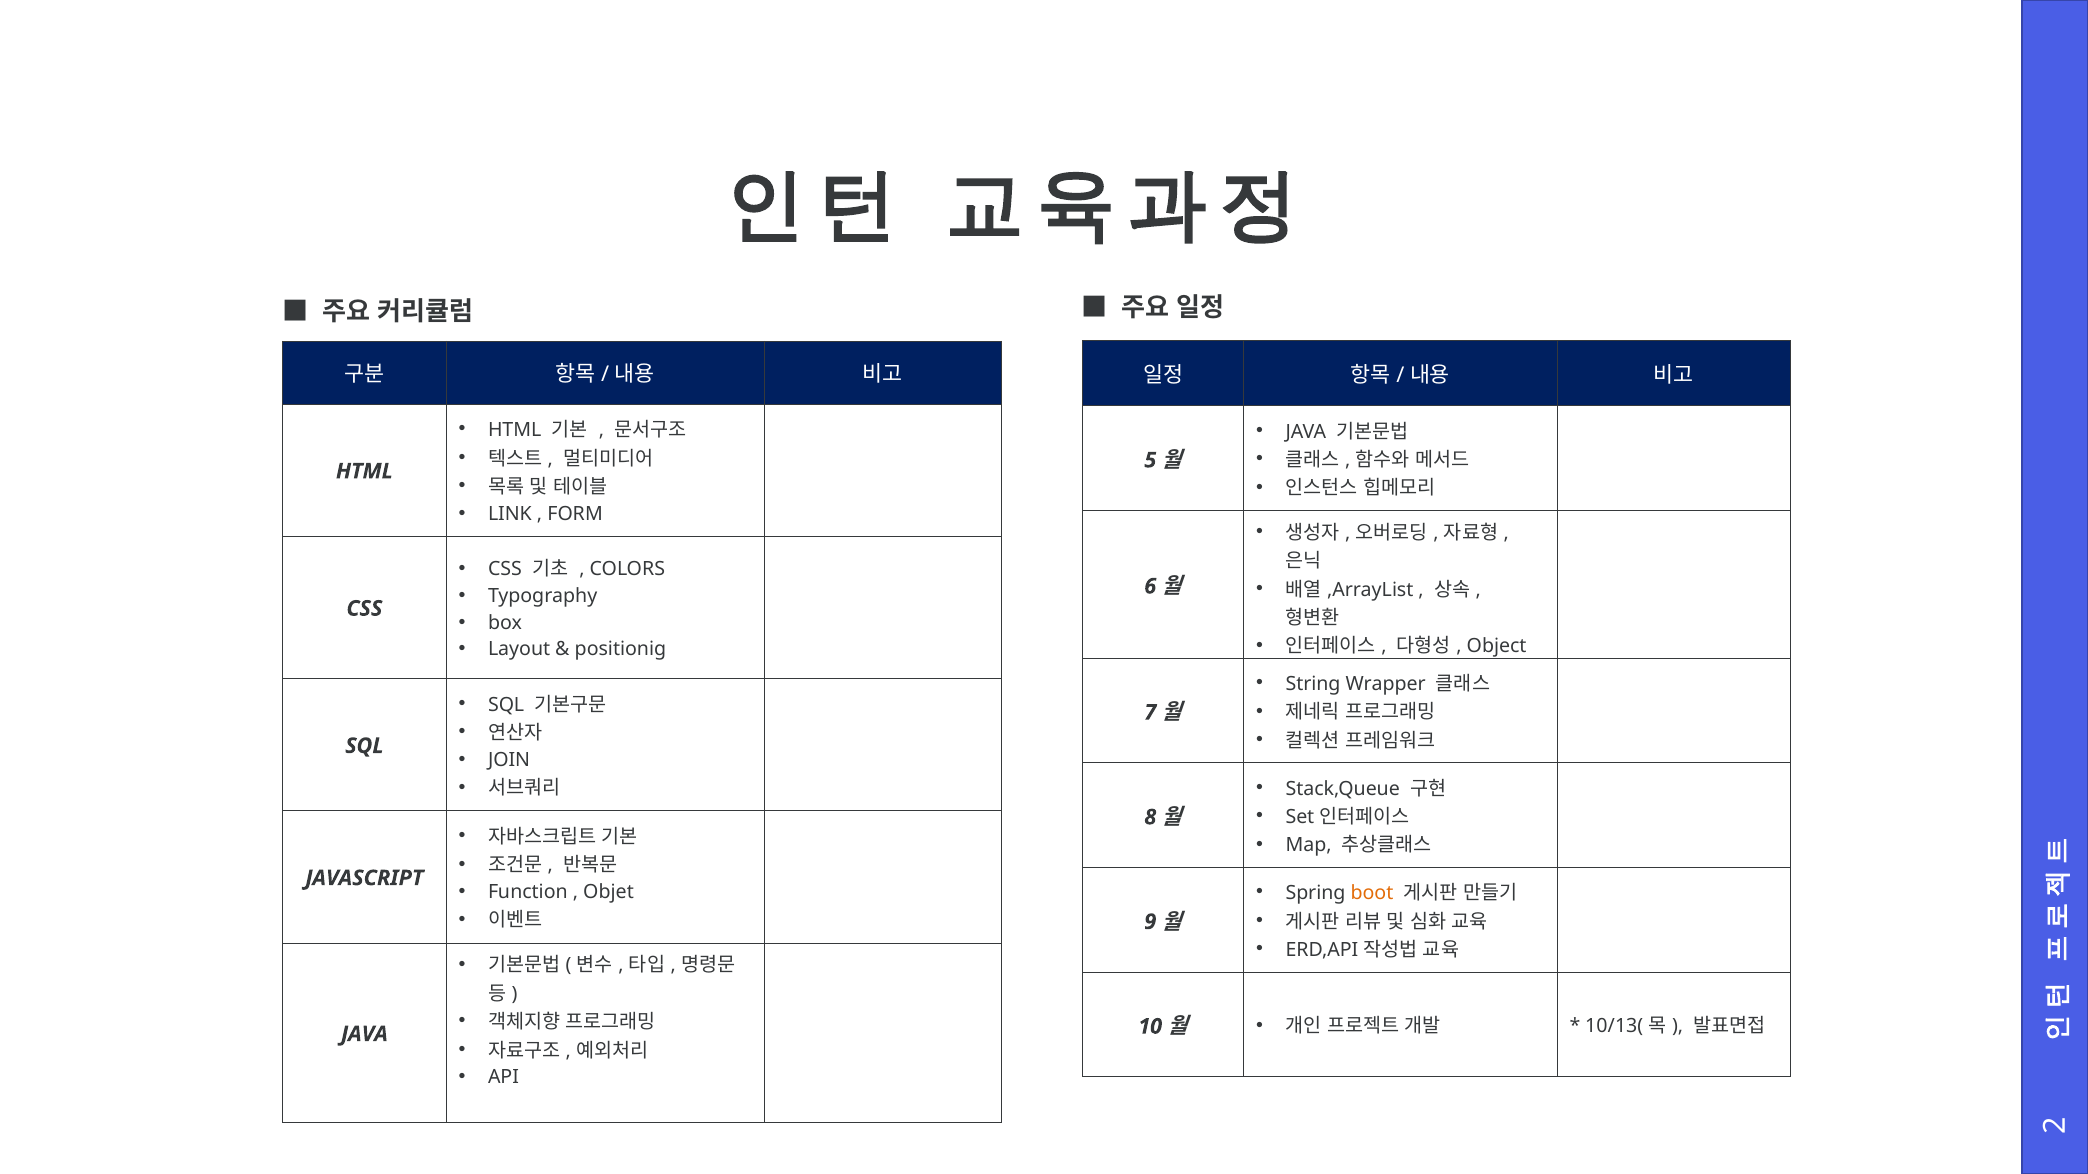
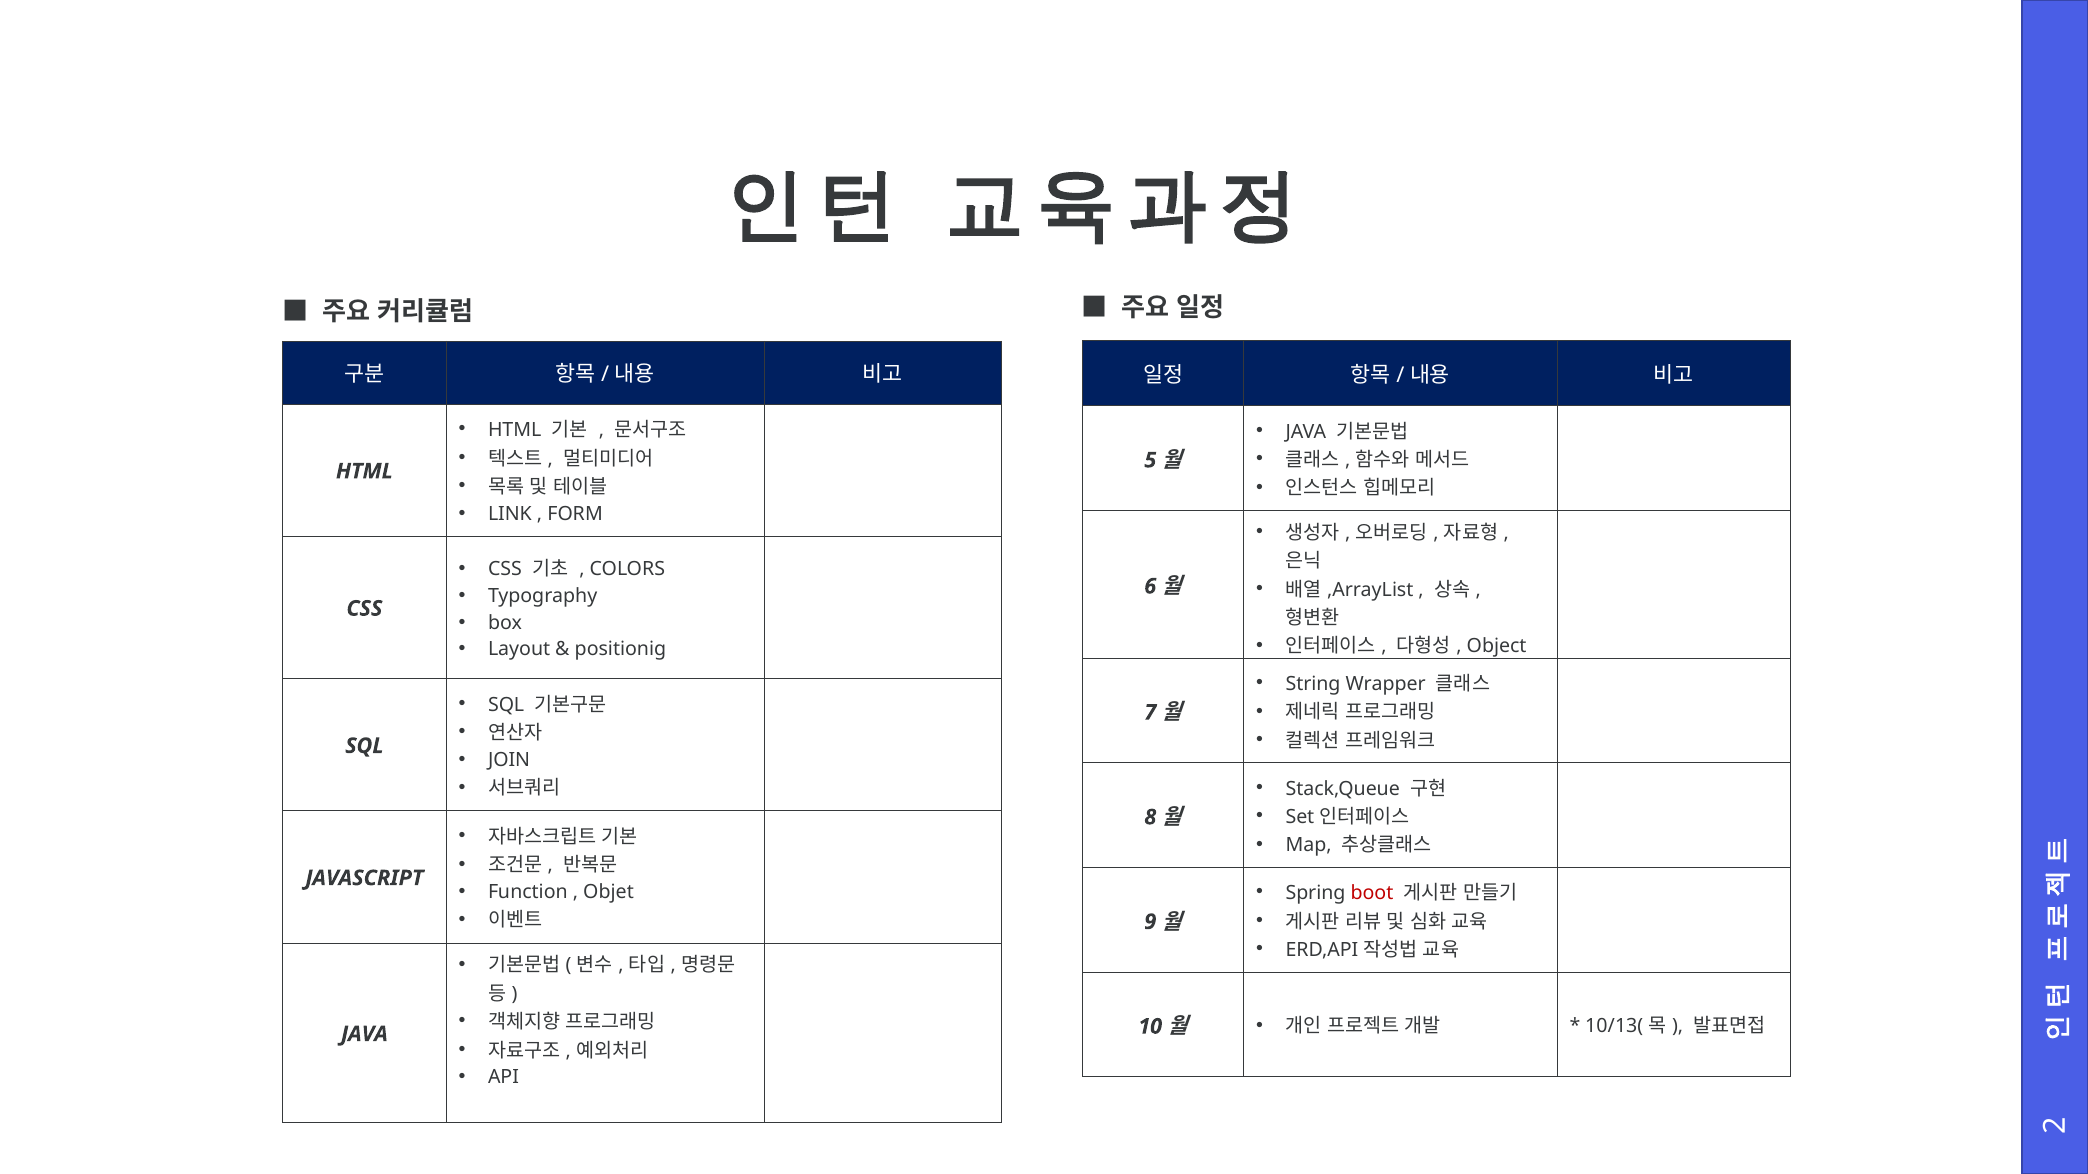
boot colour: orange -> red
